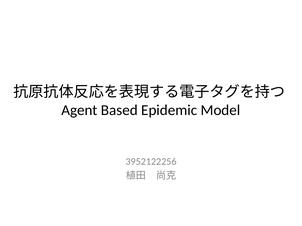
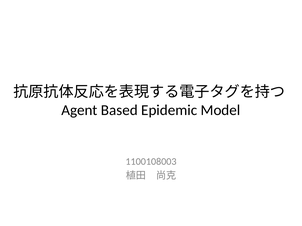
3952122256: 3952122256 -> 1100108003
